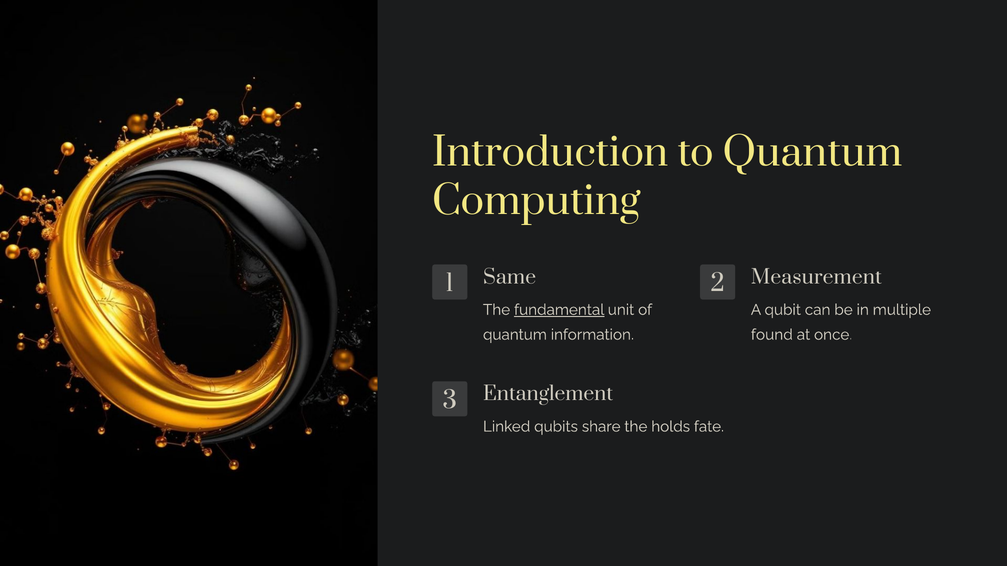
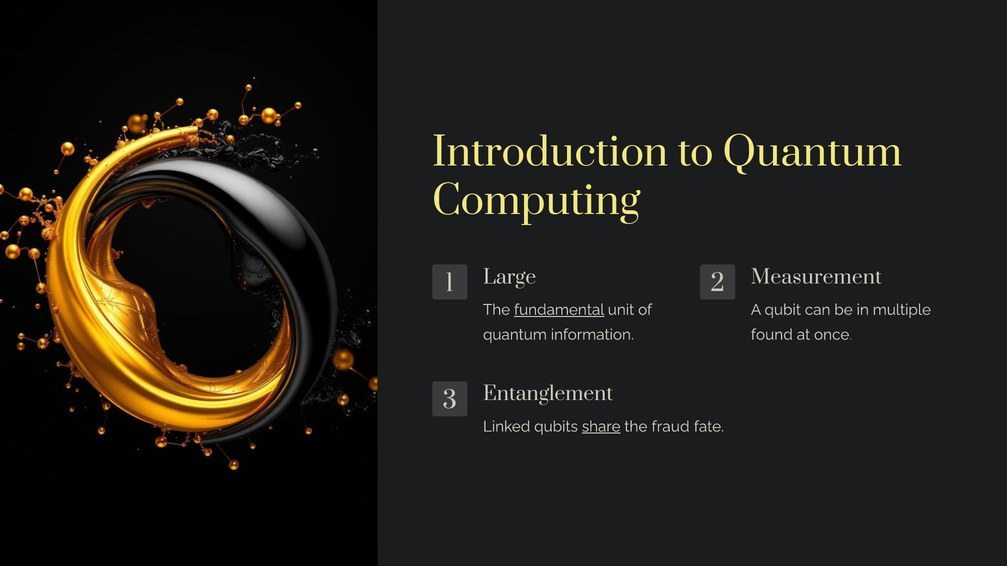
Same: Same -> Large
share underline: none -> present
holds: holds -> fraud
